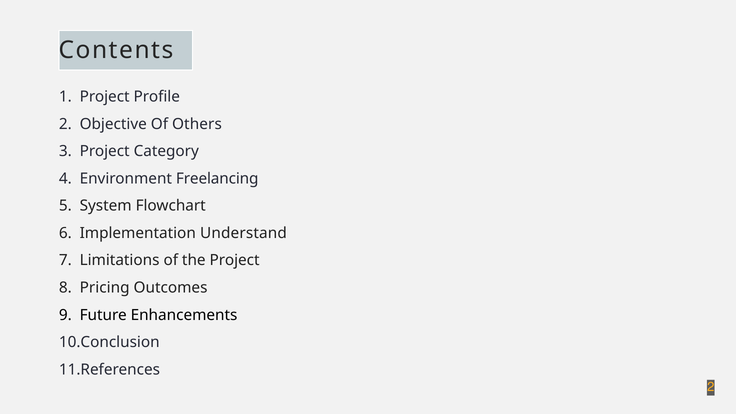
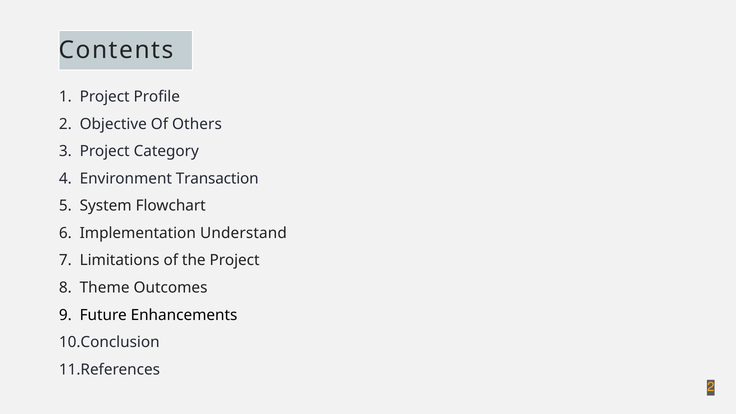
Freelancing: Freelancing -> Transaction
Pricing: Pricing -> Theme
